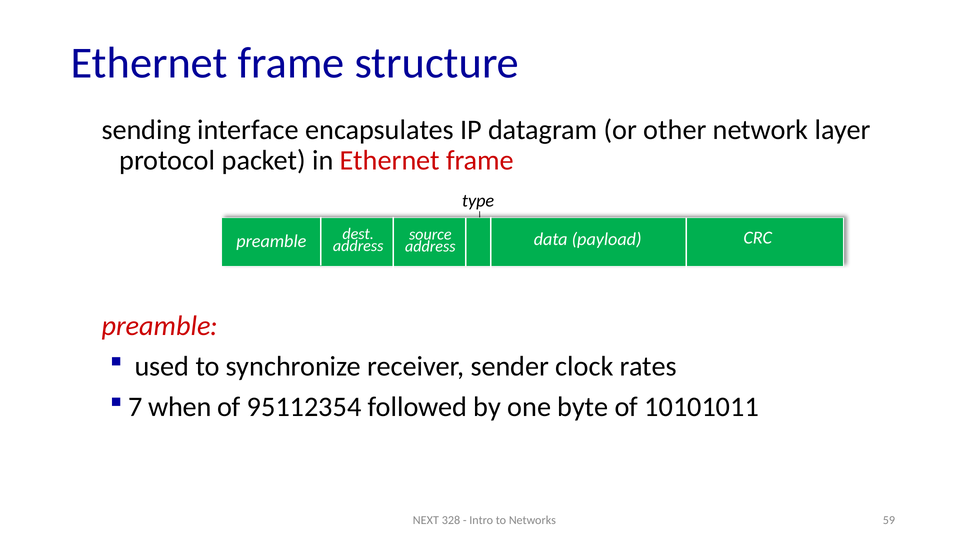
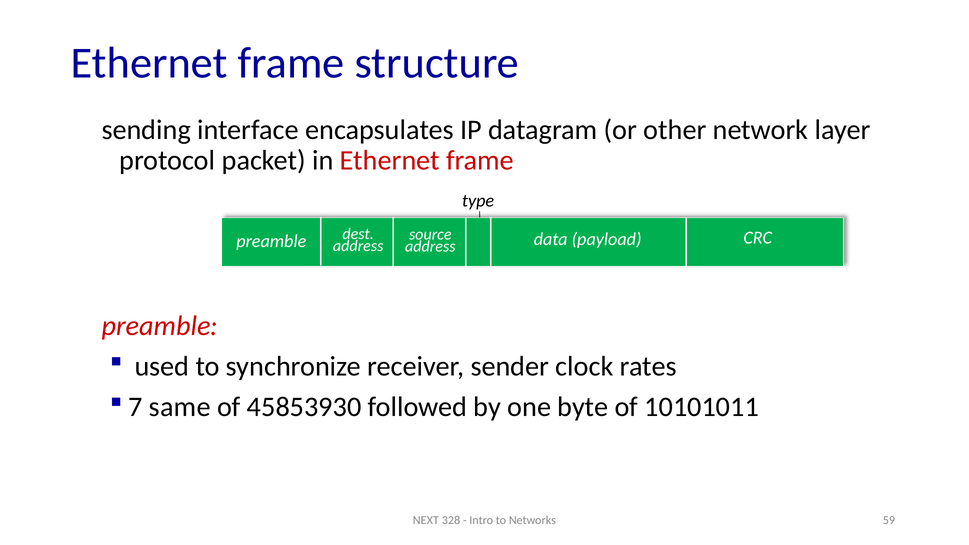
when: when -> same
95112354: 95112354 -> 45853930
